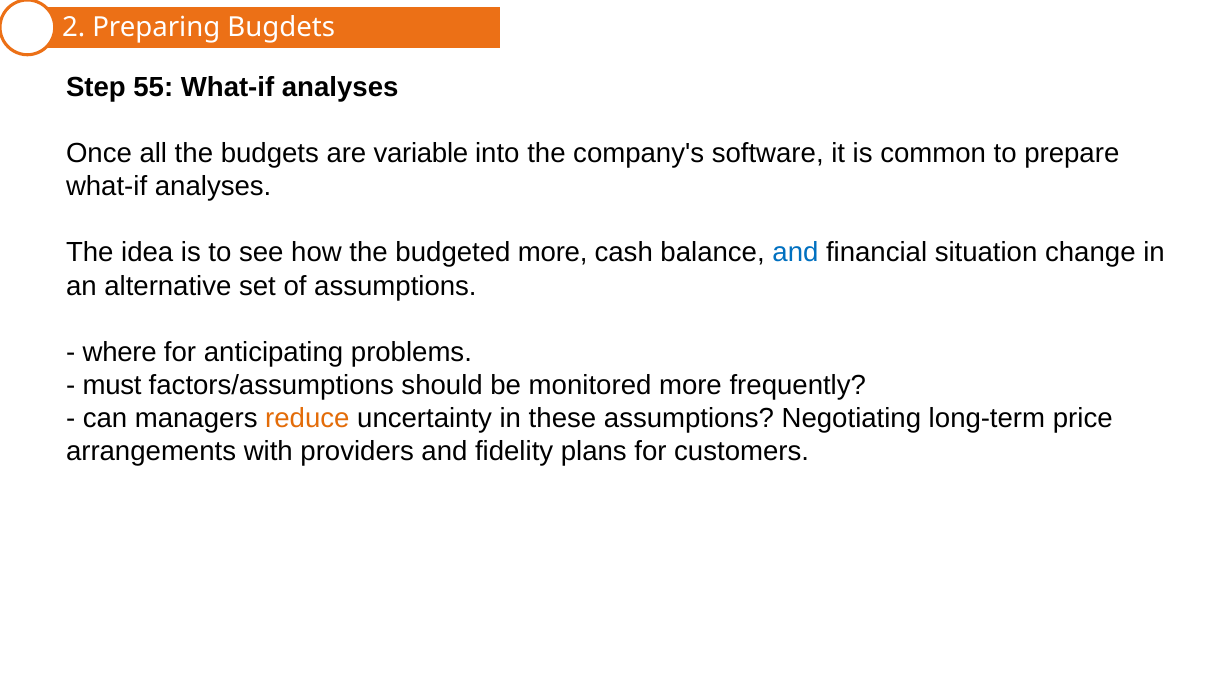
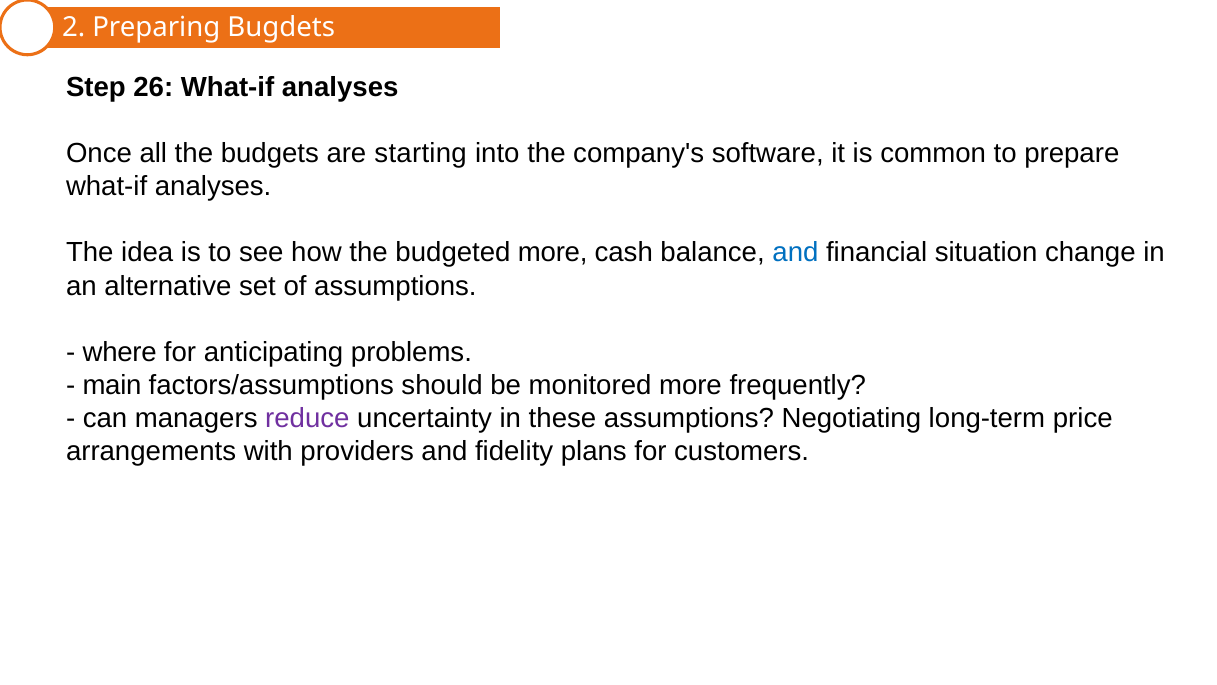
55: 55 -> 26
variable: variable -> starting
must: must -> main
reduce colour: orange -> purple
